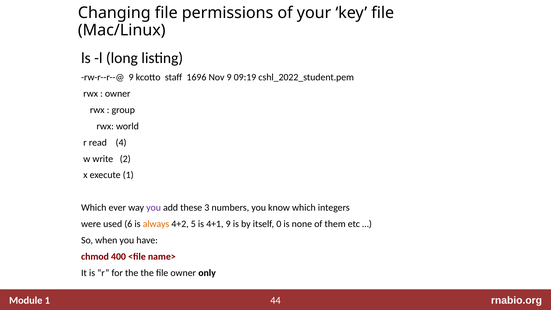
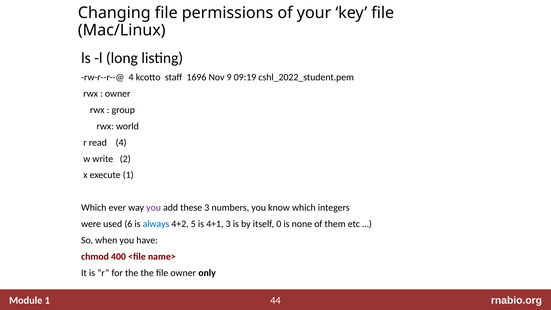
rw-r--r--@ 9: 9 -> 4
always colour: orange -> blue
4+1 9: 9 -> 3
